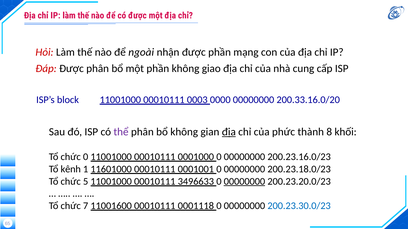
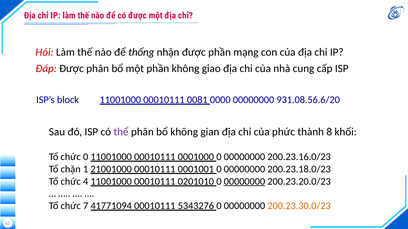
ngoài: ngoài -> thống
0003: 0003 -> 0081
200.33.16.0/20: 200.33.16.0/20 -> 931.08.56.6/20
địa at (229, 132) underline: present -> none
kênh: kênh -> chặn
11601000: 11601000 -> 21001000
5: 5 -> 4
3496633: 3496633 -> 0201010
11001600: 11001600 -> 41771094
0001118: 0001118 -> 5343276
200.23.30.0/23 colour: blue -> orange
